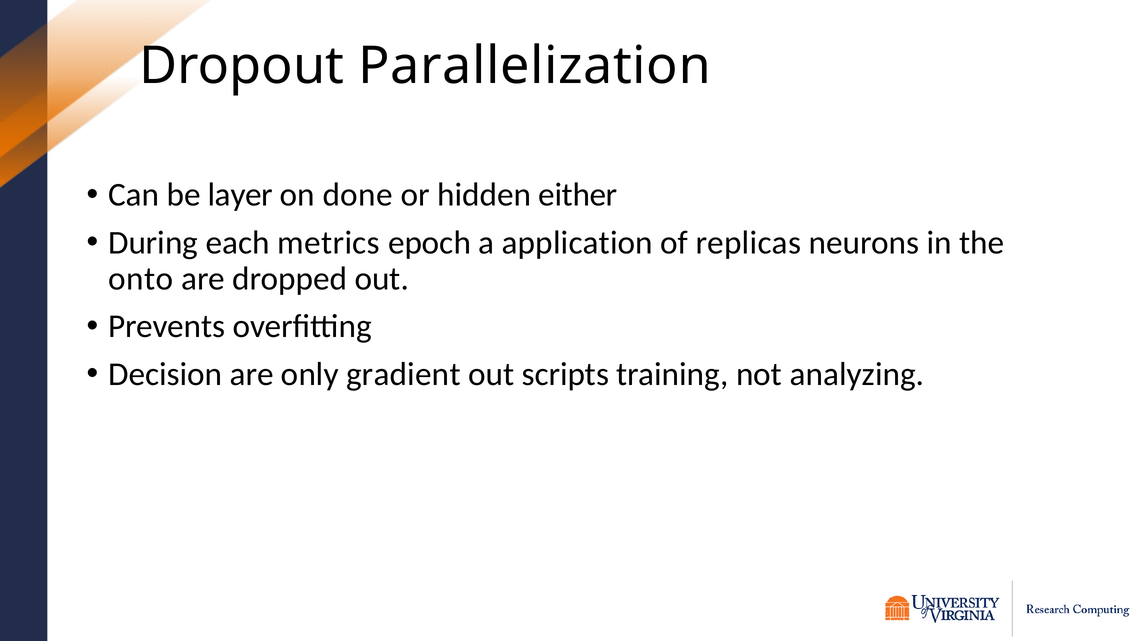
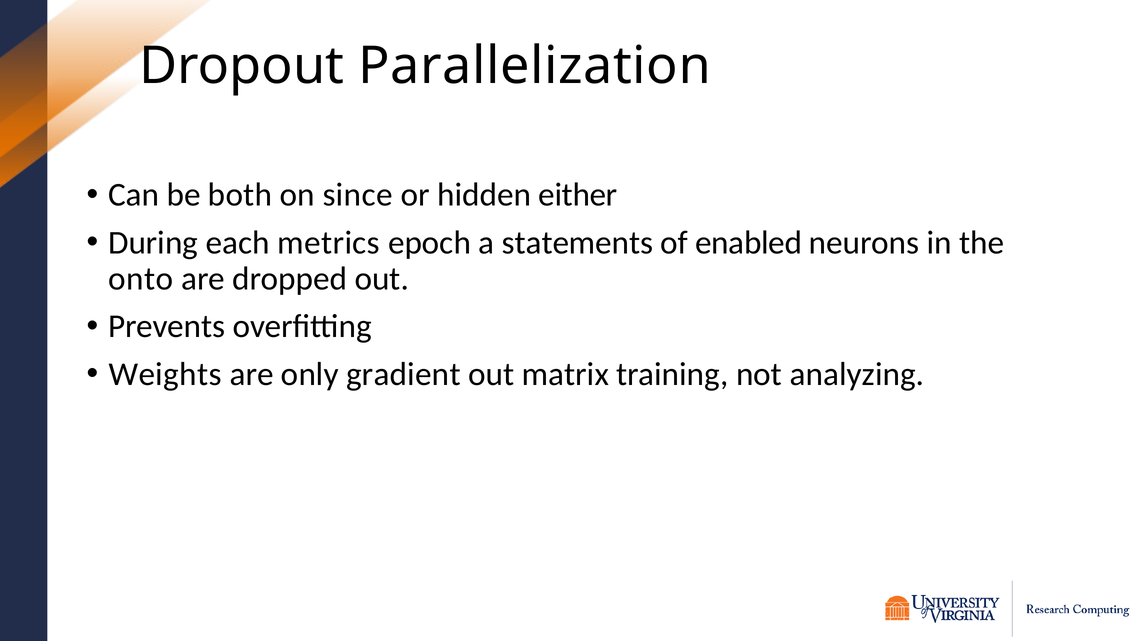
layer: layer -> both
done: done -> since
application: application -> statements
replicas: replicas -> enabled
Decision: Decision -> Weights
scripts: scripts -> matrix
